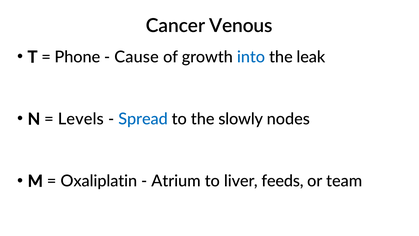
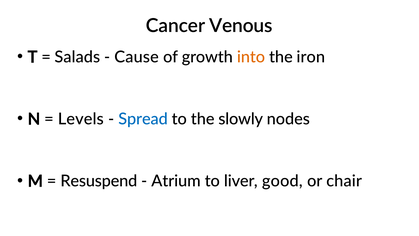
Phone: Phone -> Salads
into colour: blue -> orange
leak: leak -> iron
Oxaliplatin: Oxaliplatin -> Resuspend
feeds: feeds -> good
team: team -> chair
